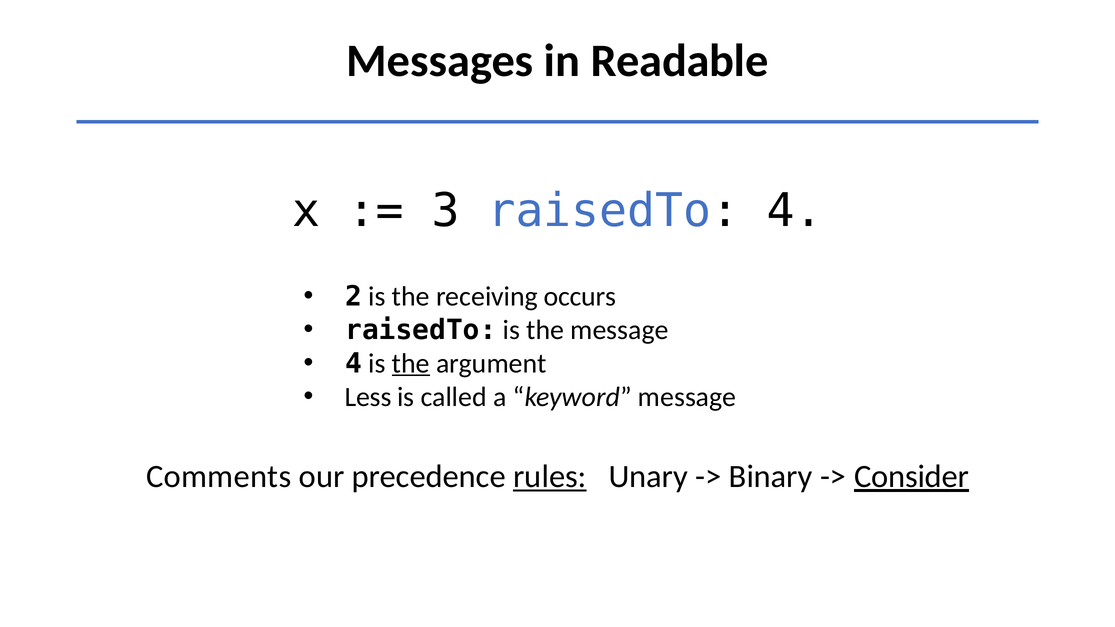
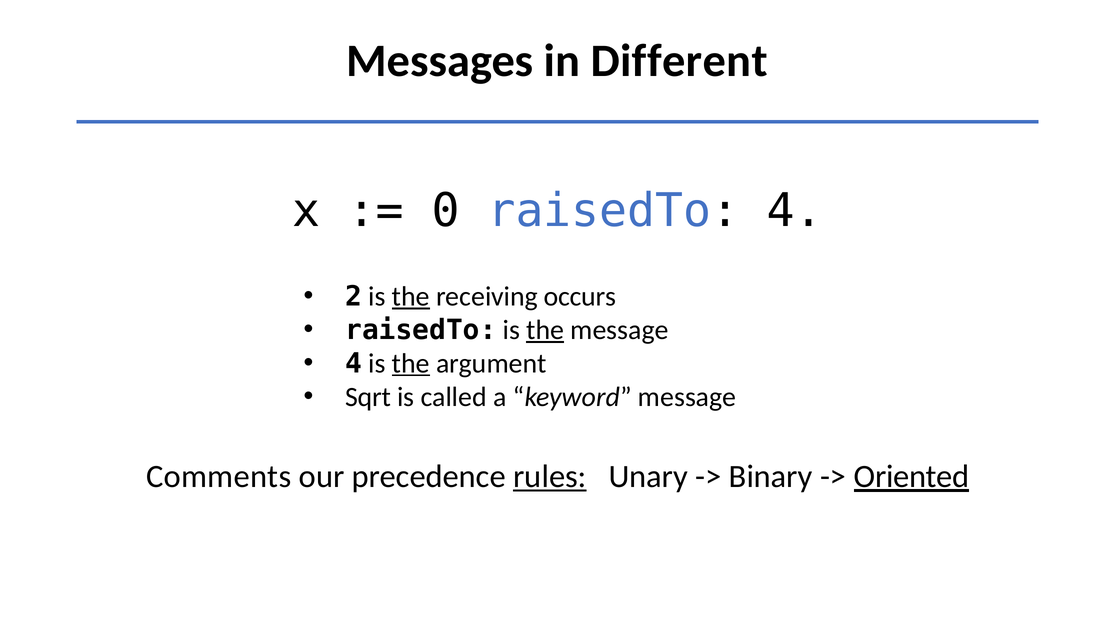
Readable: Readable -> Different
3: 3 -> 0
the at (411, 297) underline: none -> present
the at (545, 330) underline: none -> present
Less: Less -> Sqrt
Consider: Consider -> Oriented
